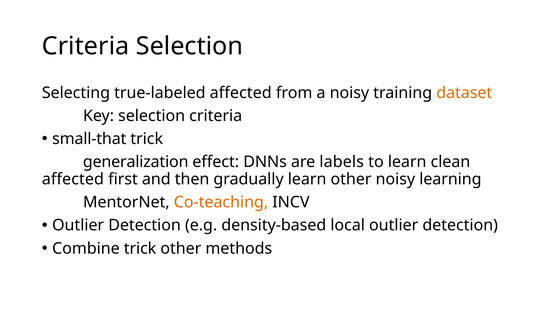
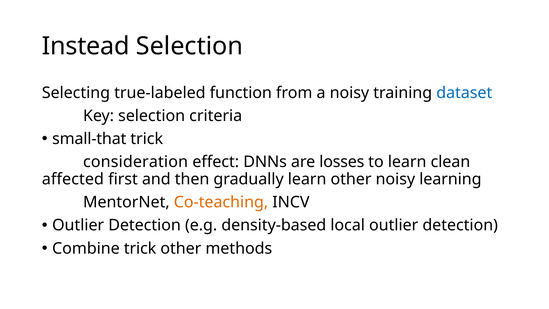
Criteria at (86, 46): Criteria -> Instead
true-labeled affected: affected -> function
dataset colour: orange -> blue
generalization: generalization -> consideration
labels: labels -> losses
